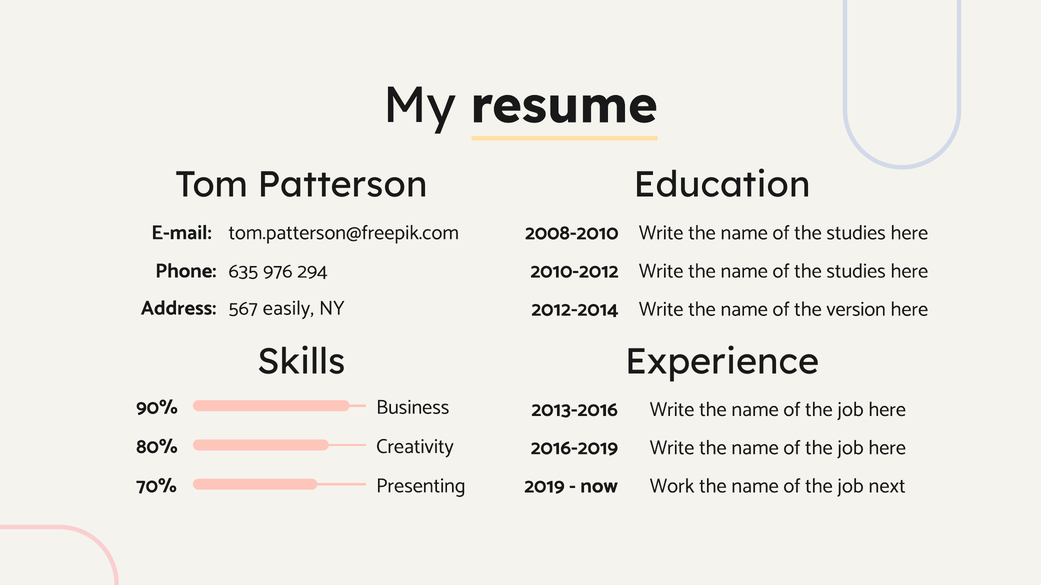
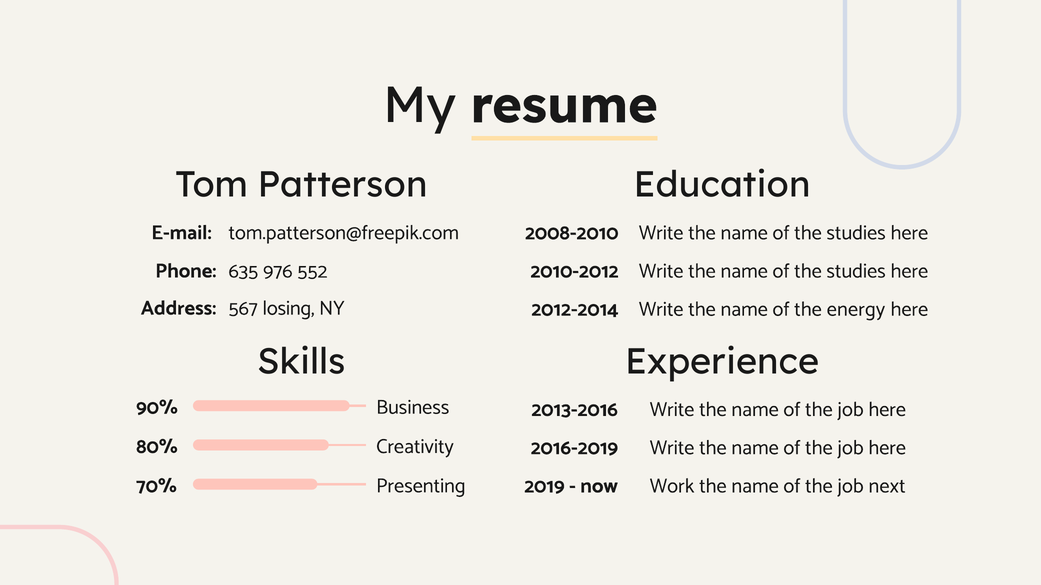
294: 294 -> 552
easily: easily -> losing
version: version -> energy
